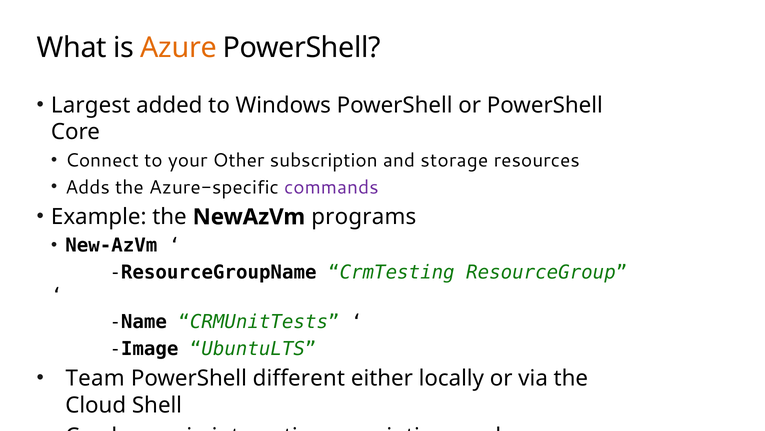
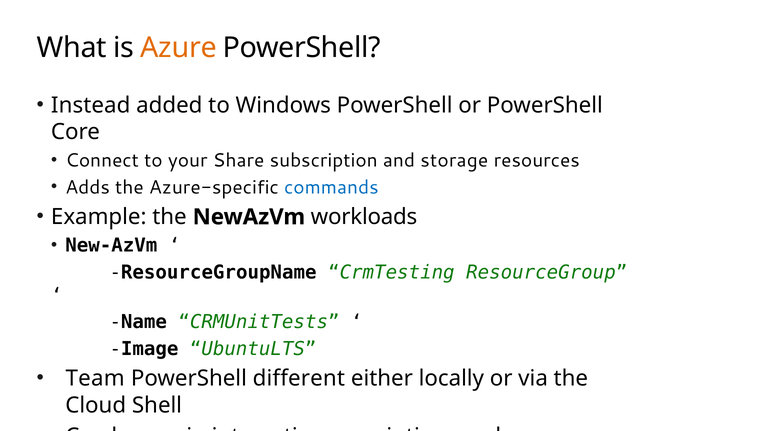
Largest: Largest -> Instead
Other: Other -> Share
commands colour: purple -> blue
programs: programs -> workloads
